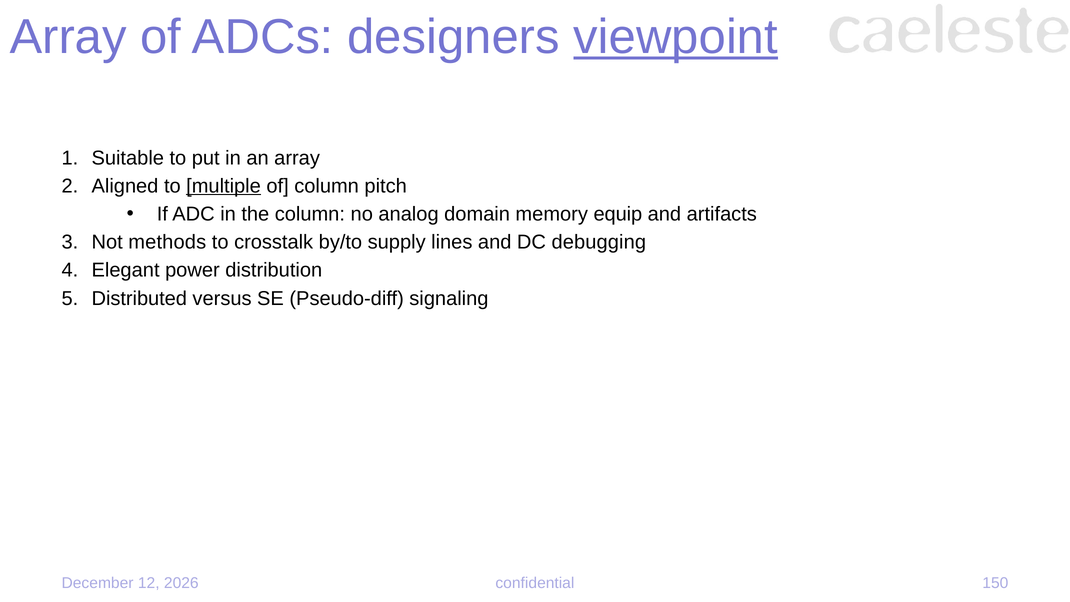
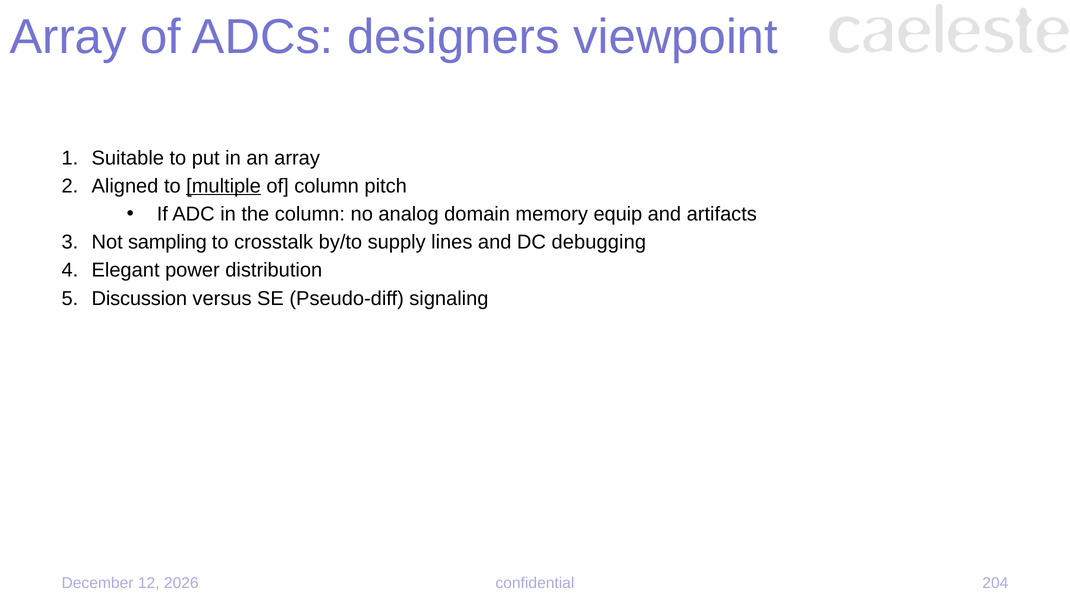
viewpoint underline: present -> none
methods: methods -> sampling
Distributed: Distributed -> Discussion
150: 150 -> 204
